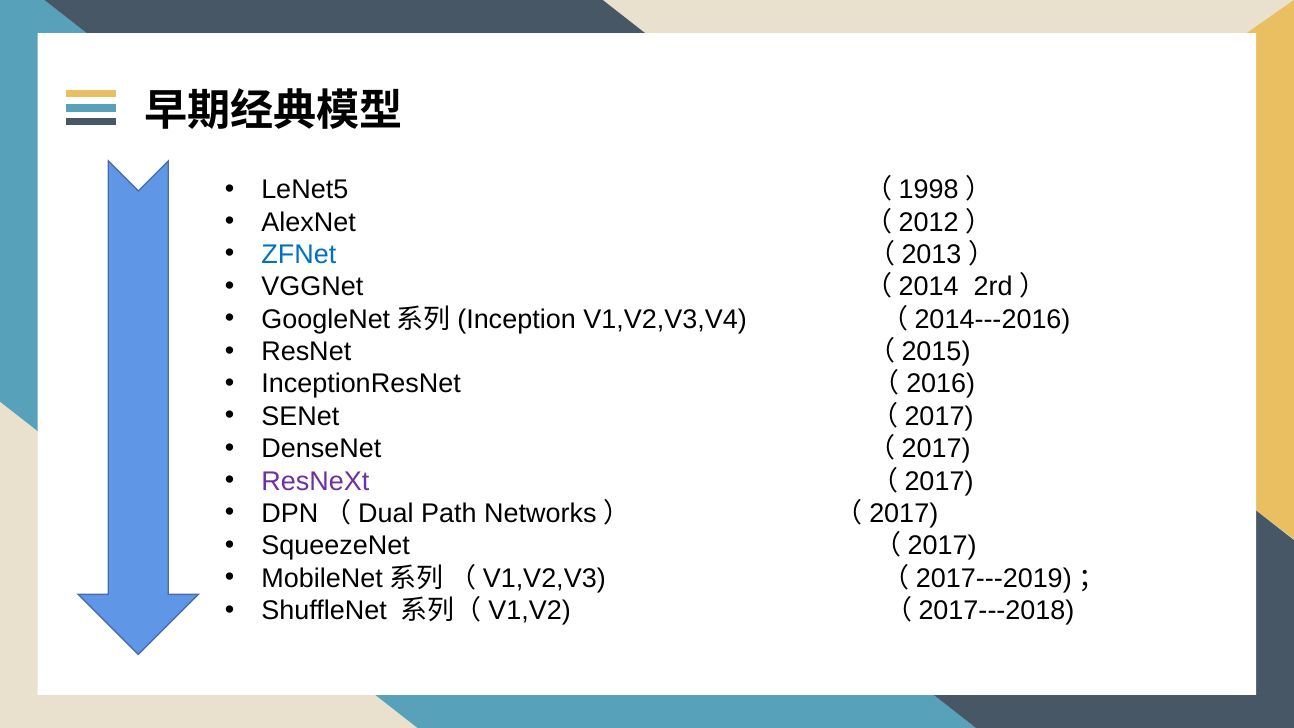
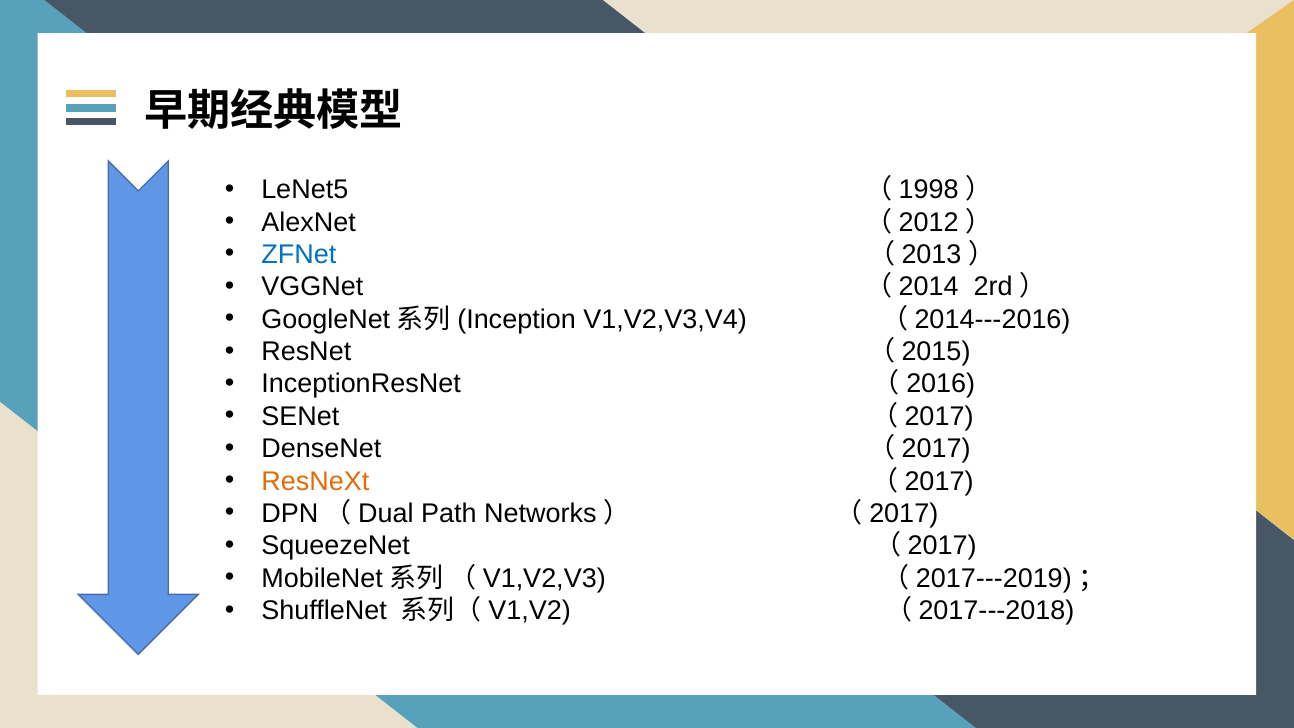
ResNeXt colour: purple -> orange
